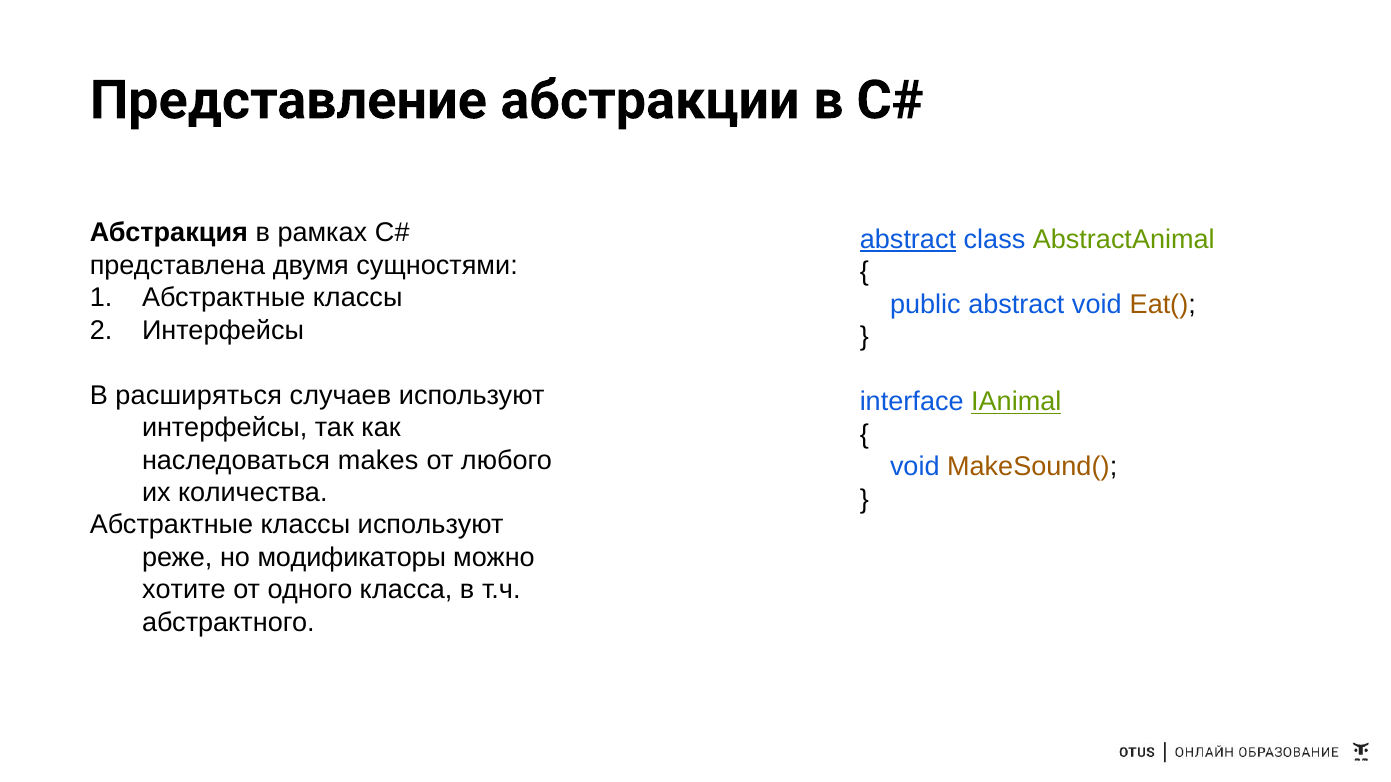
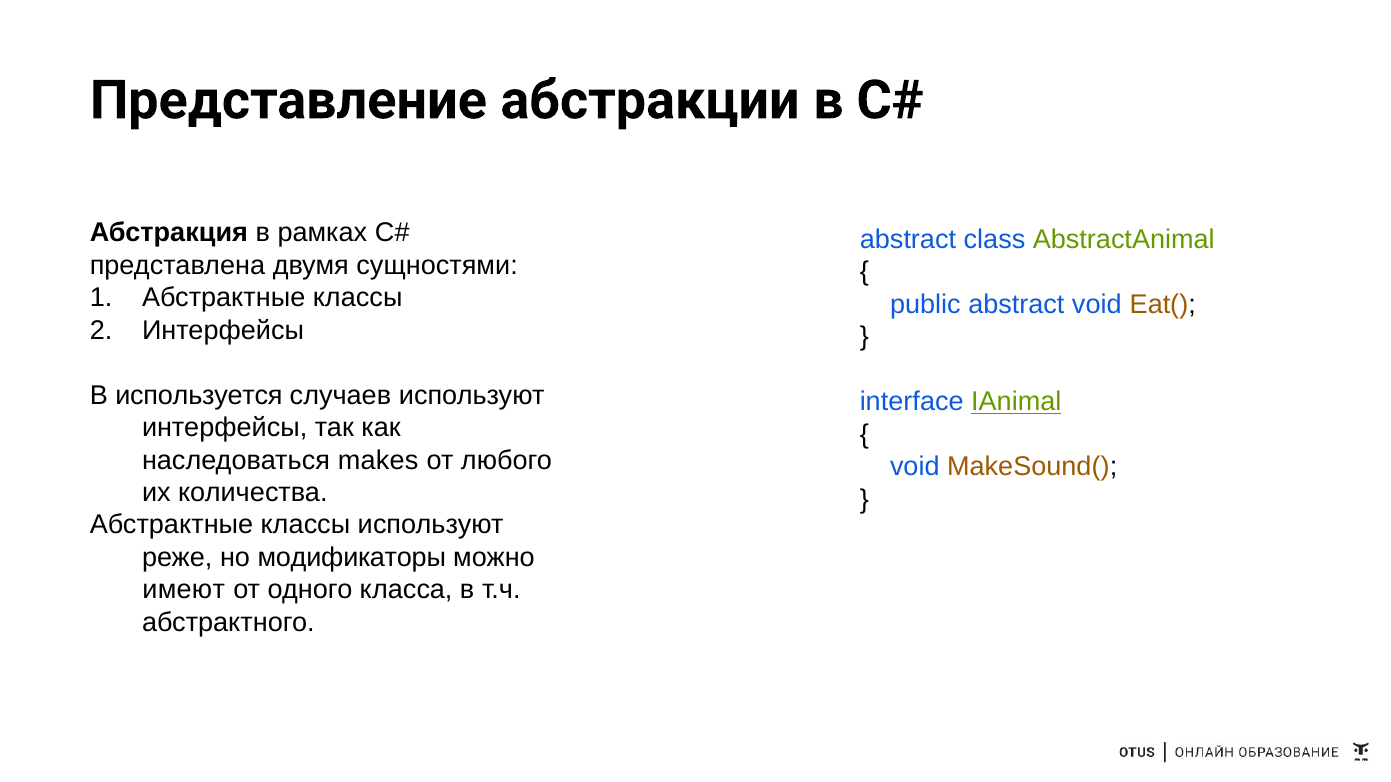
abstract at (908, 240) underline: present -> none
расширяться: расширяться -> используется
хотите: хотите -> имеют
